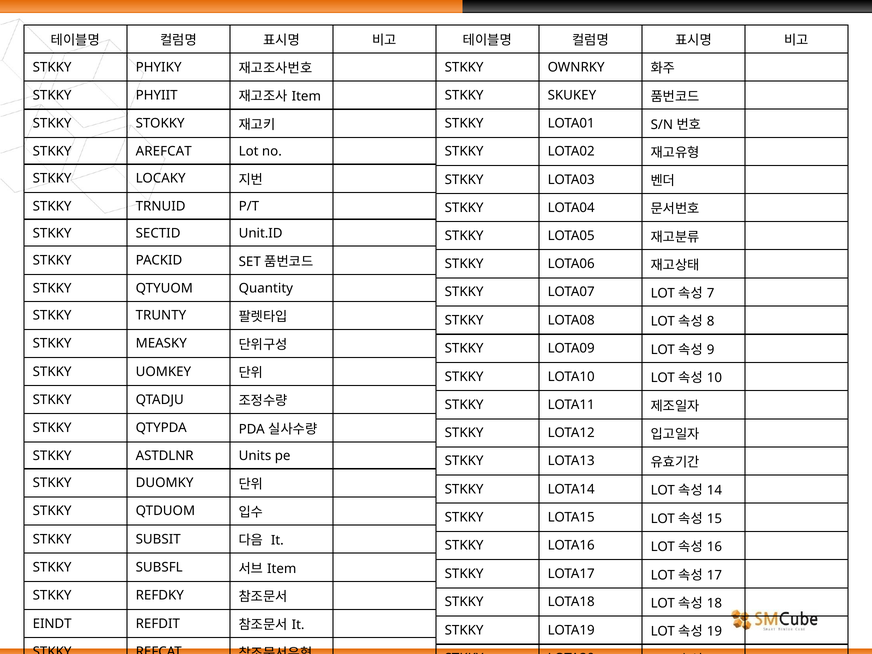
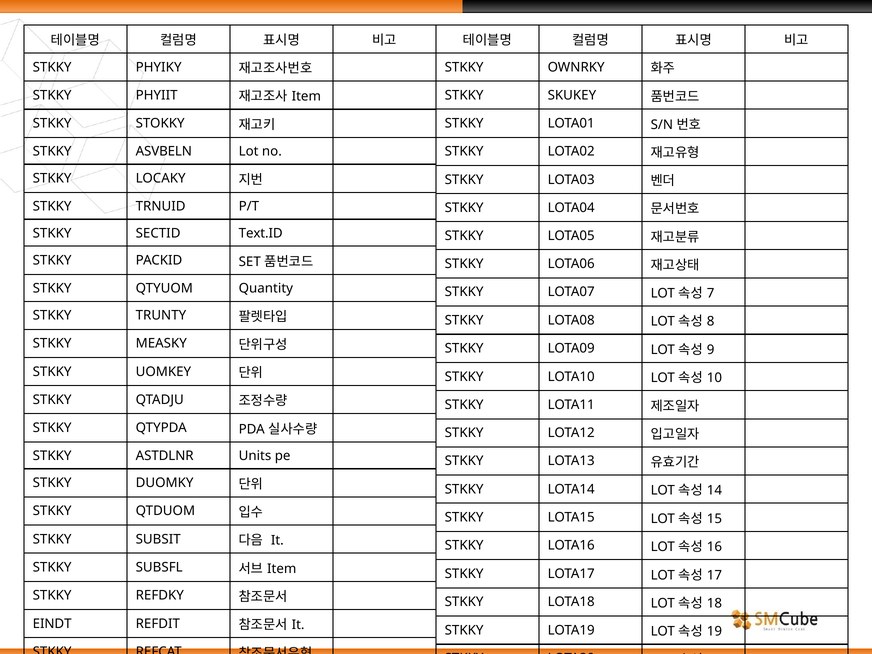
AREFCAT: AREFCAT -> ASVBELN
Unit.ID: Unit.ID -> Text.ID
